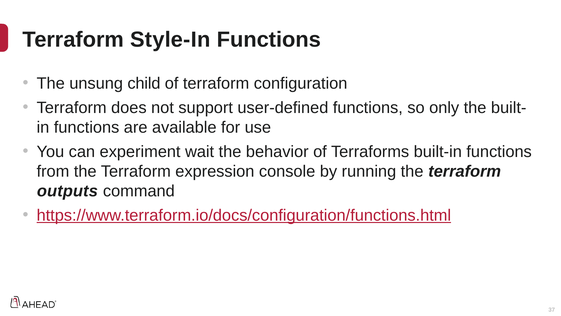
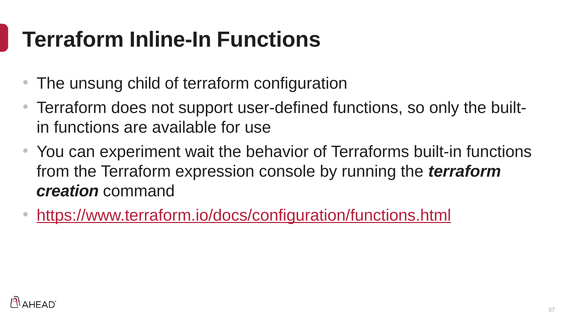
Style-In: Style-In -> Inline-In
outputs: outputs -> creation
